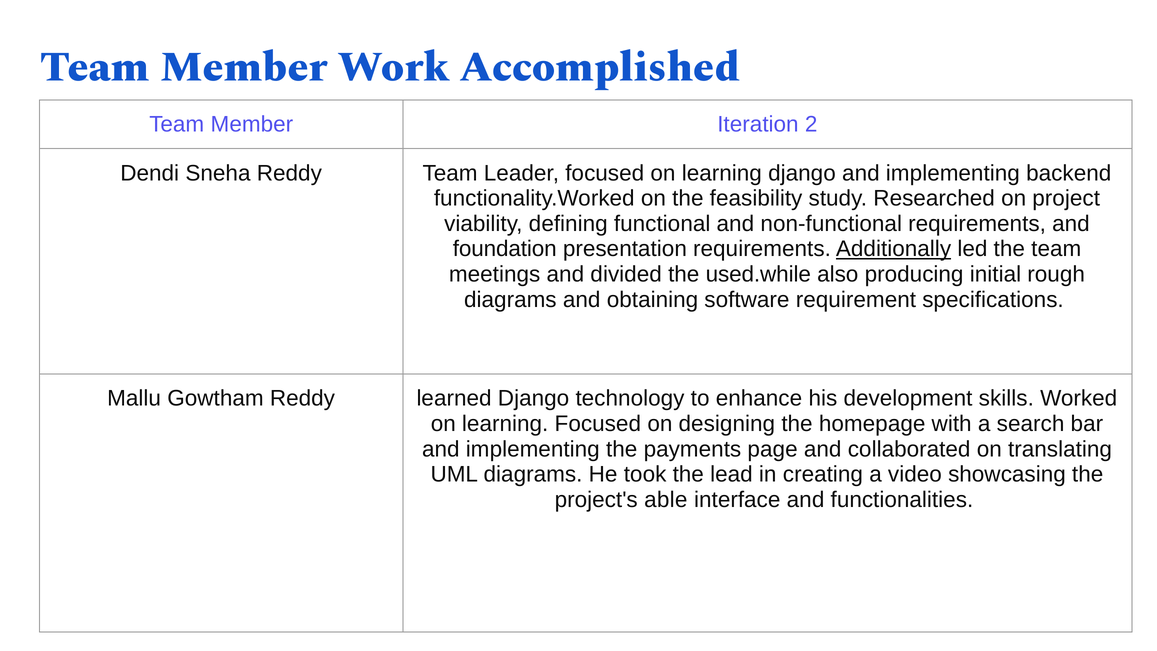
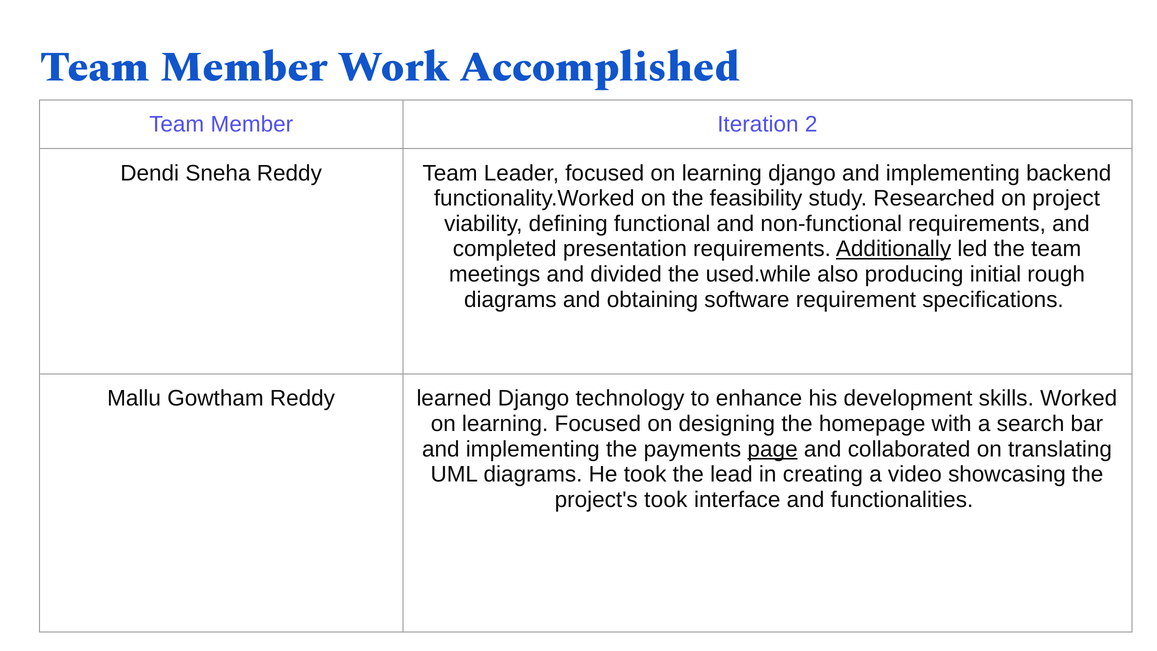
foundation: foundation -> completed
page underline: none -> present
project's able: able -> took
